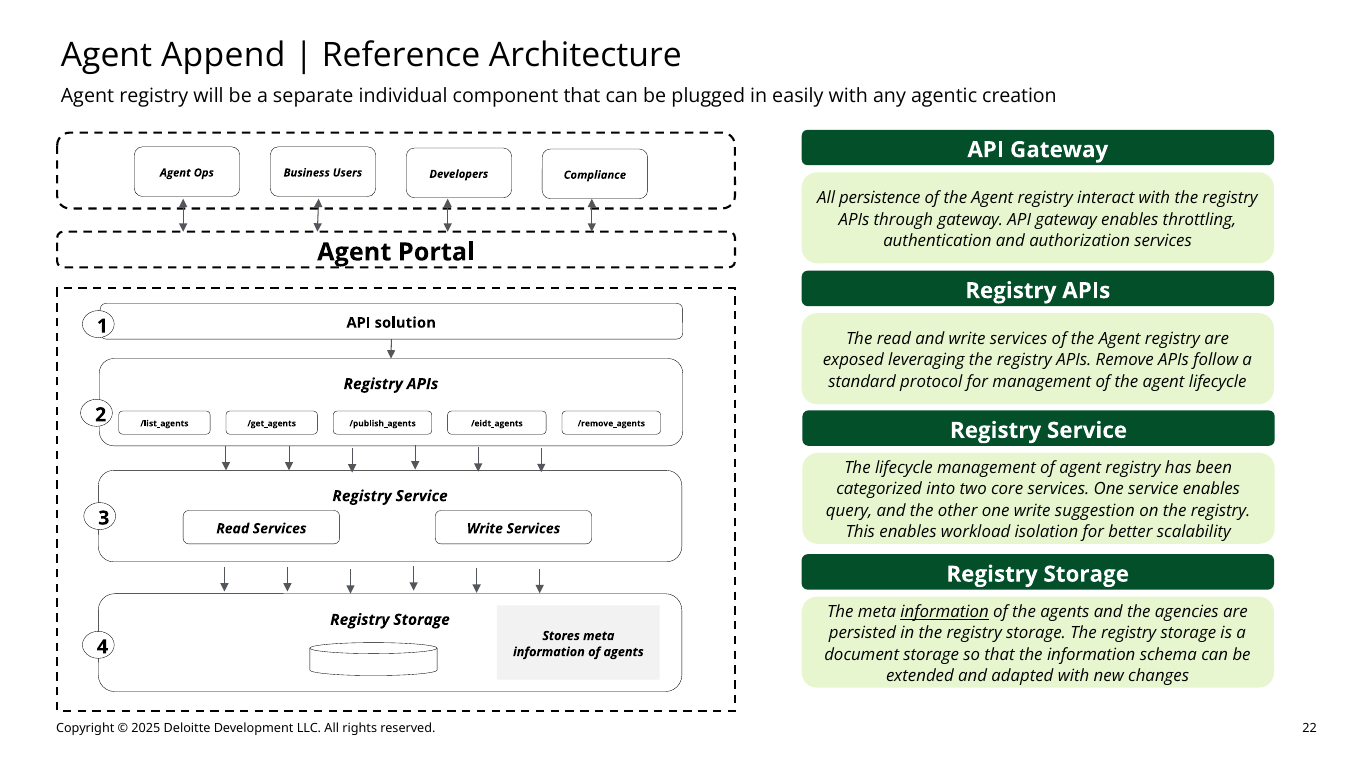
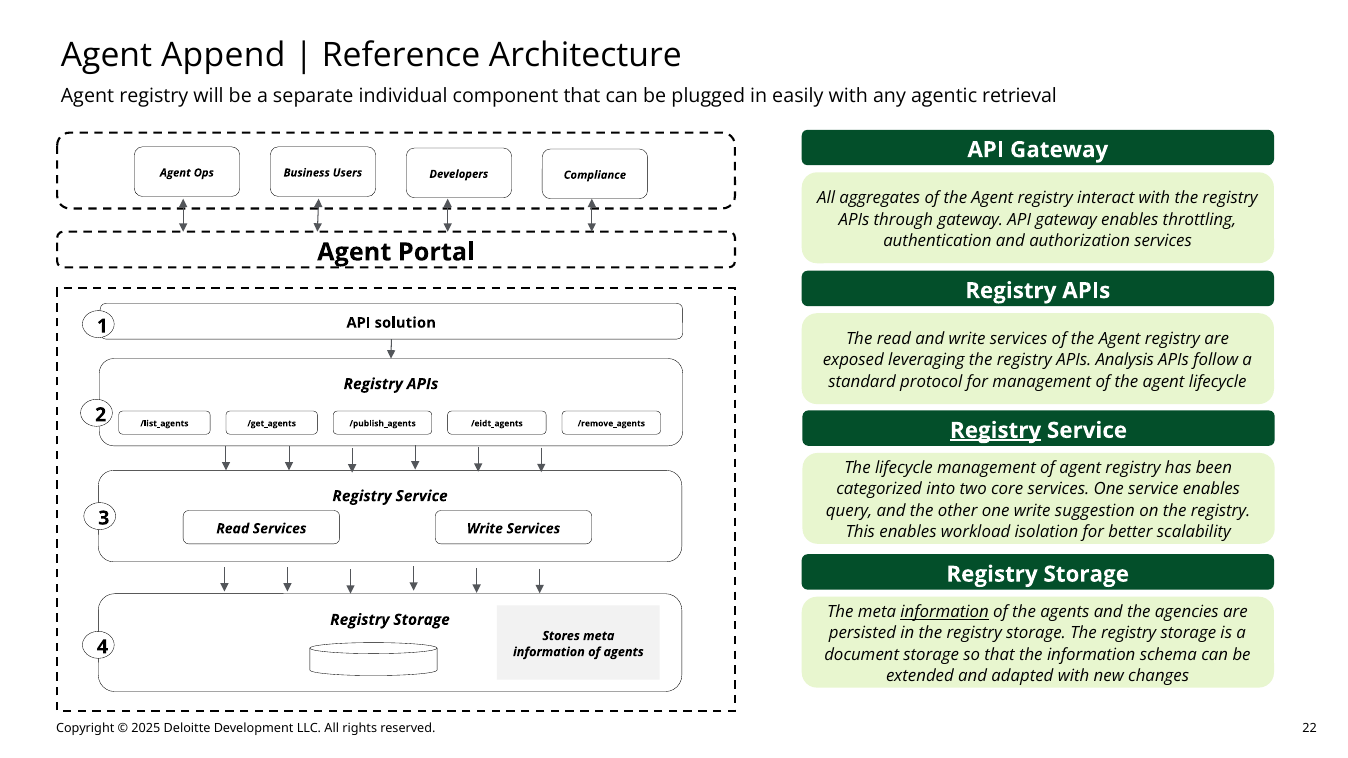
creation: creation -> retrieval
persistence: persistence -> aggregates
Remove: Remove -> Analysis
Registry at (996, 431) underline: none -> present
